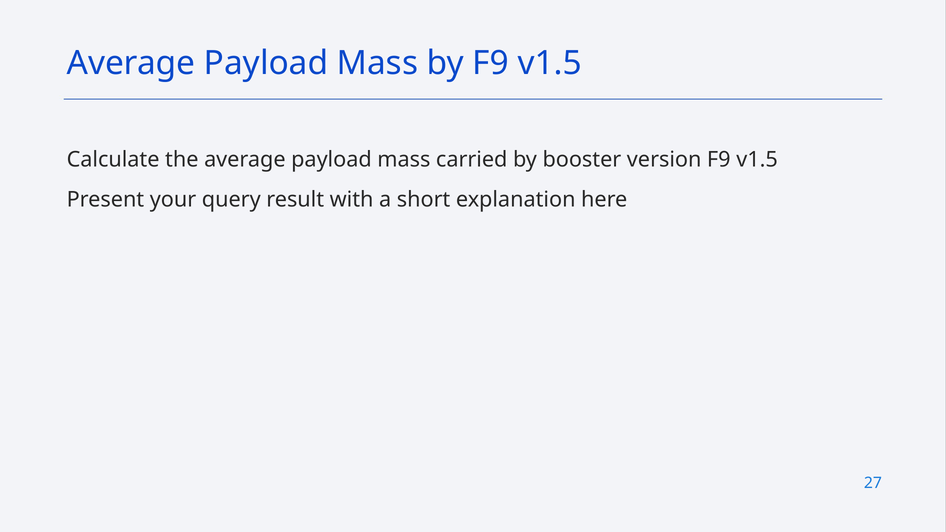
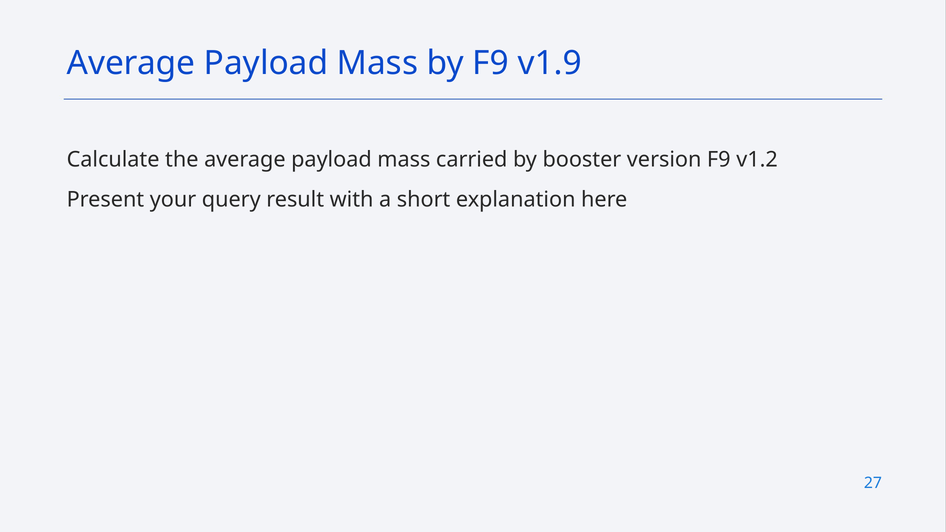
by F9 v1.5: v1.5 -> v1.9
version F9 v1.5: v1.5 -> v1.2
